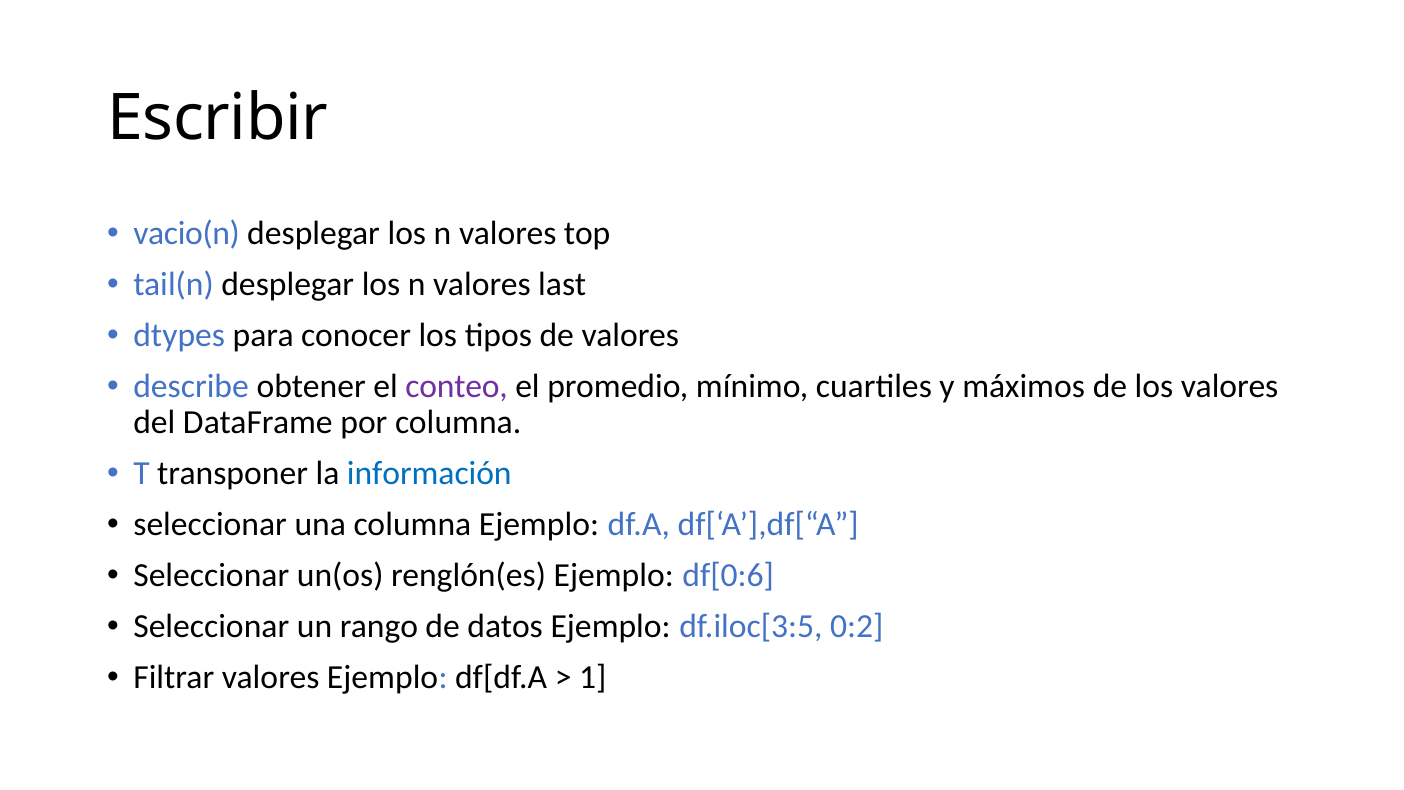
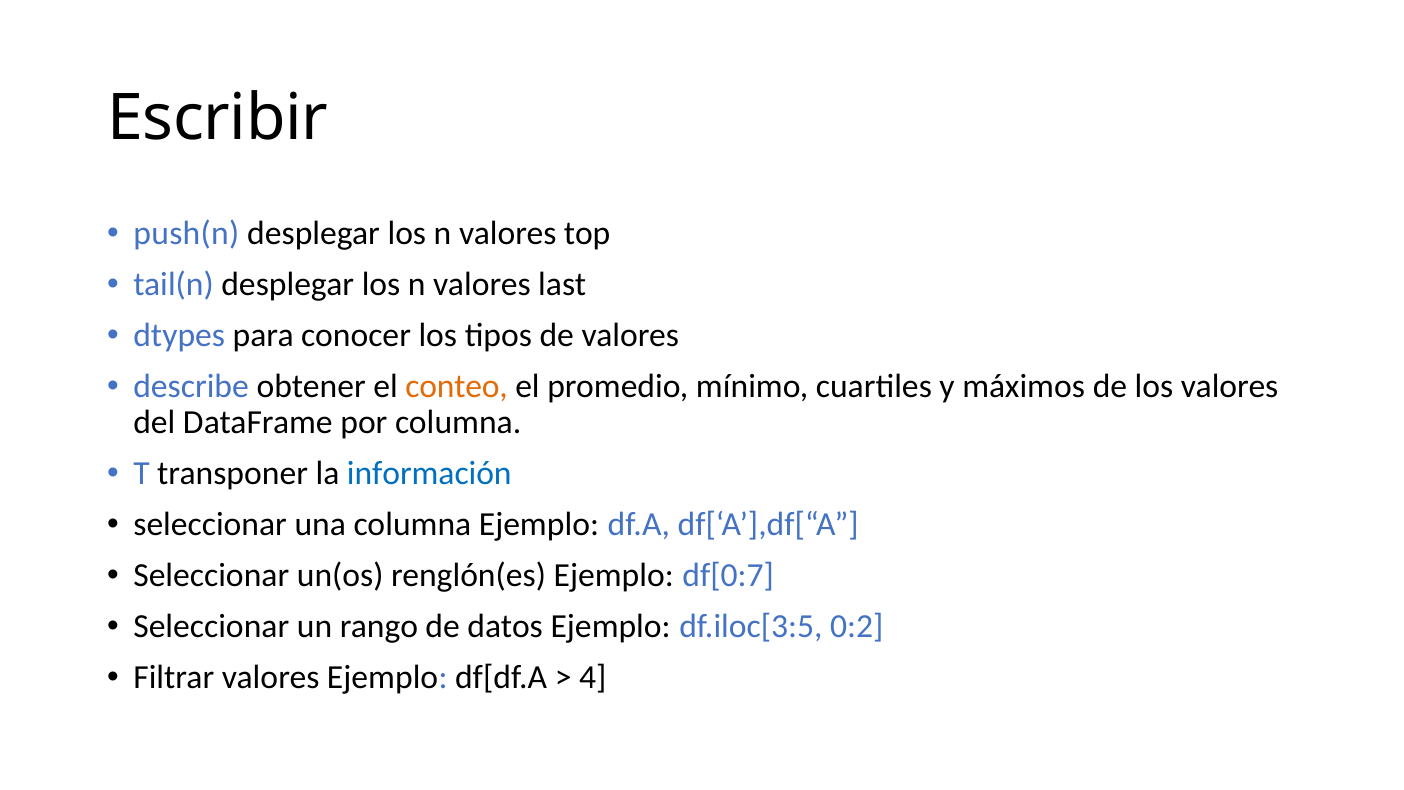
vacio(n: vacio(n -> push(n
conteo colour: purple -> orange
df[0:6: df[0:6 -> df[0:7
1: 1 -> 4
